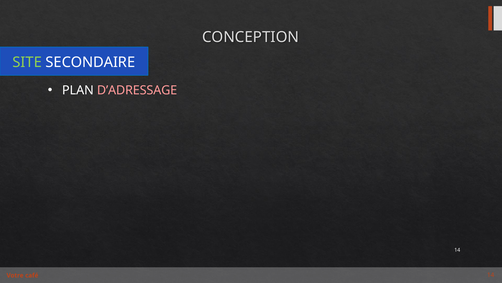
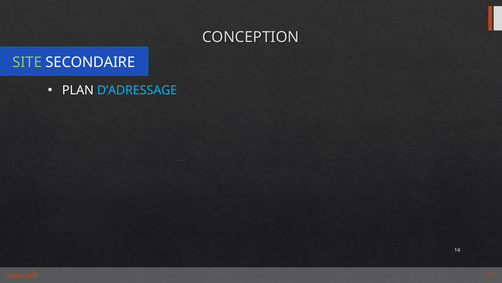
D’ADRESSAGE colour: pink -> light blue
